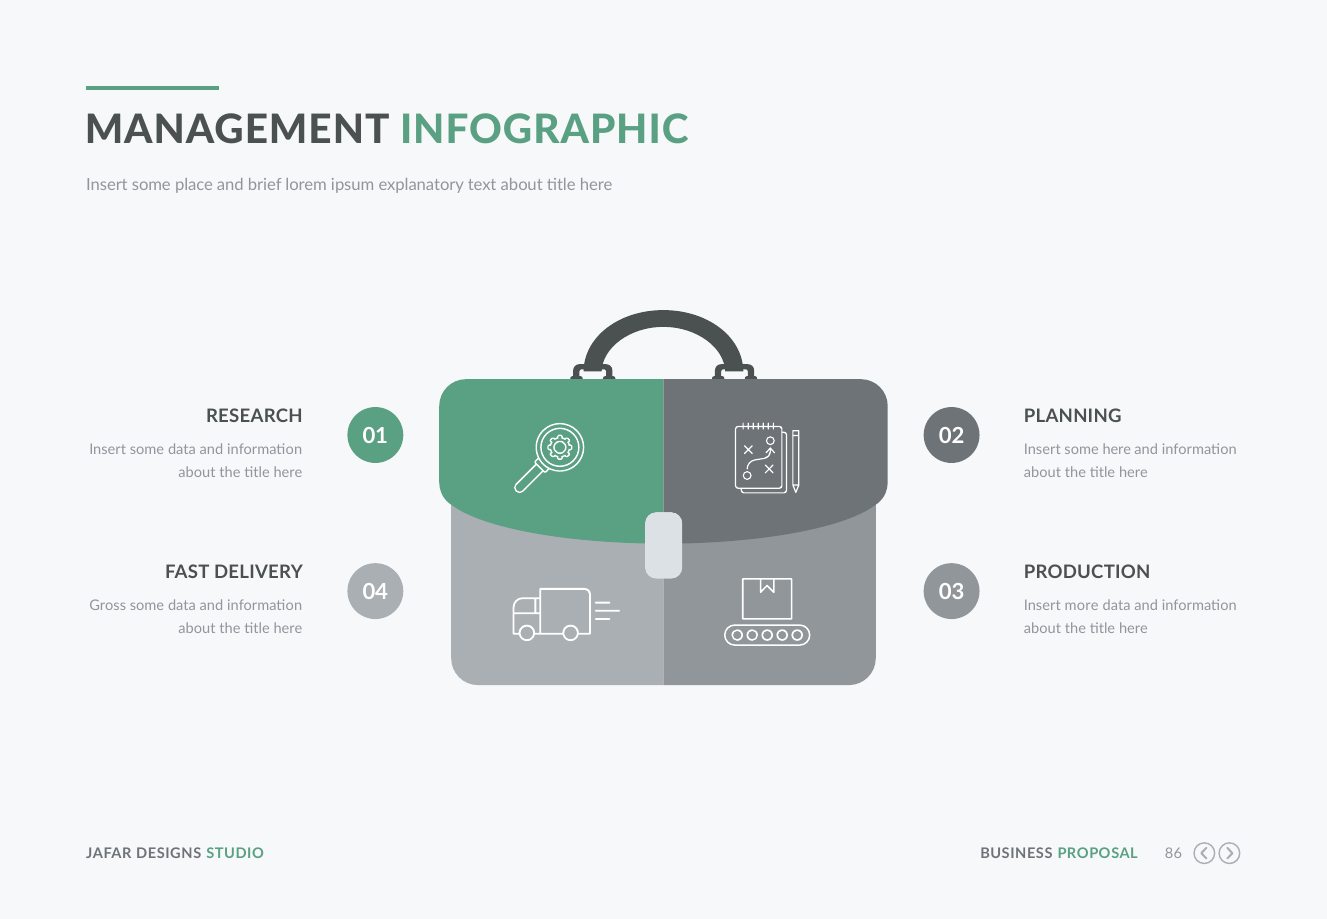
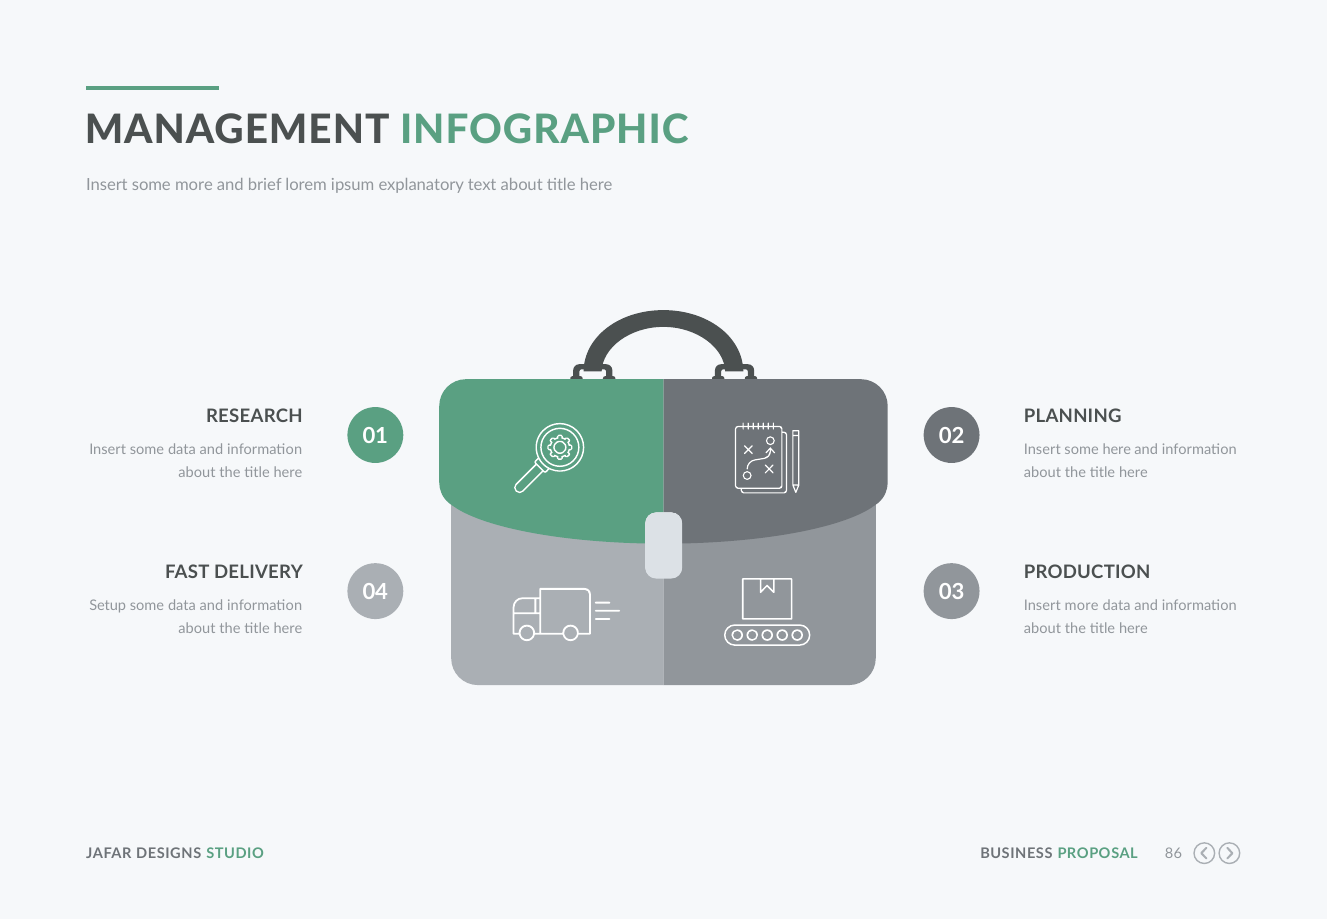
some place: place -> more
Gross: Gross -> Setup
